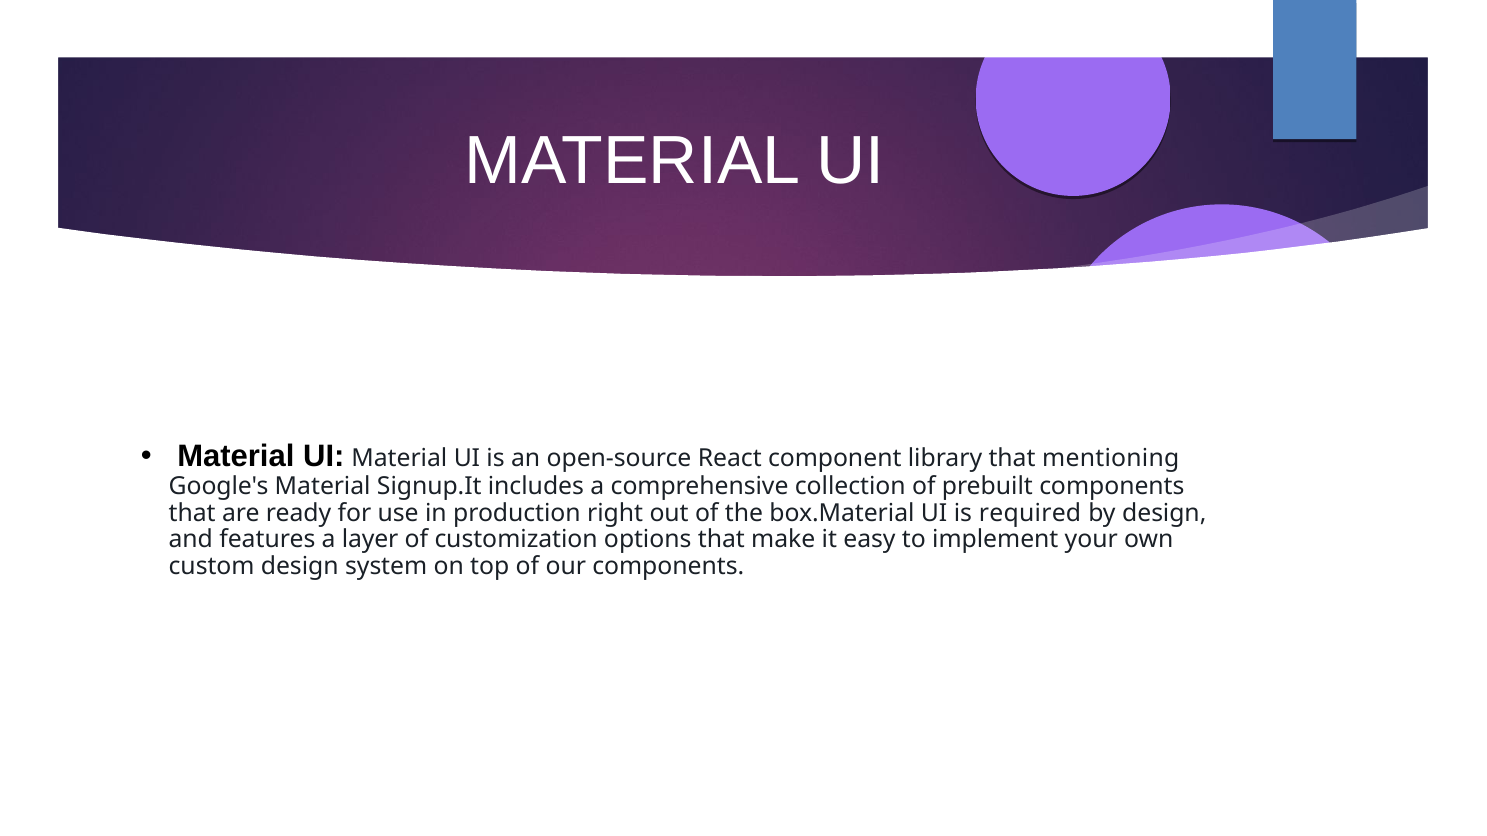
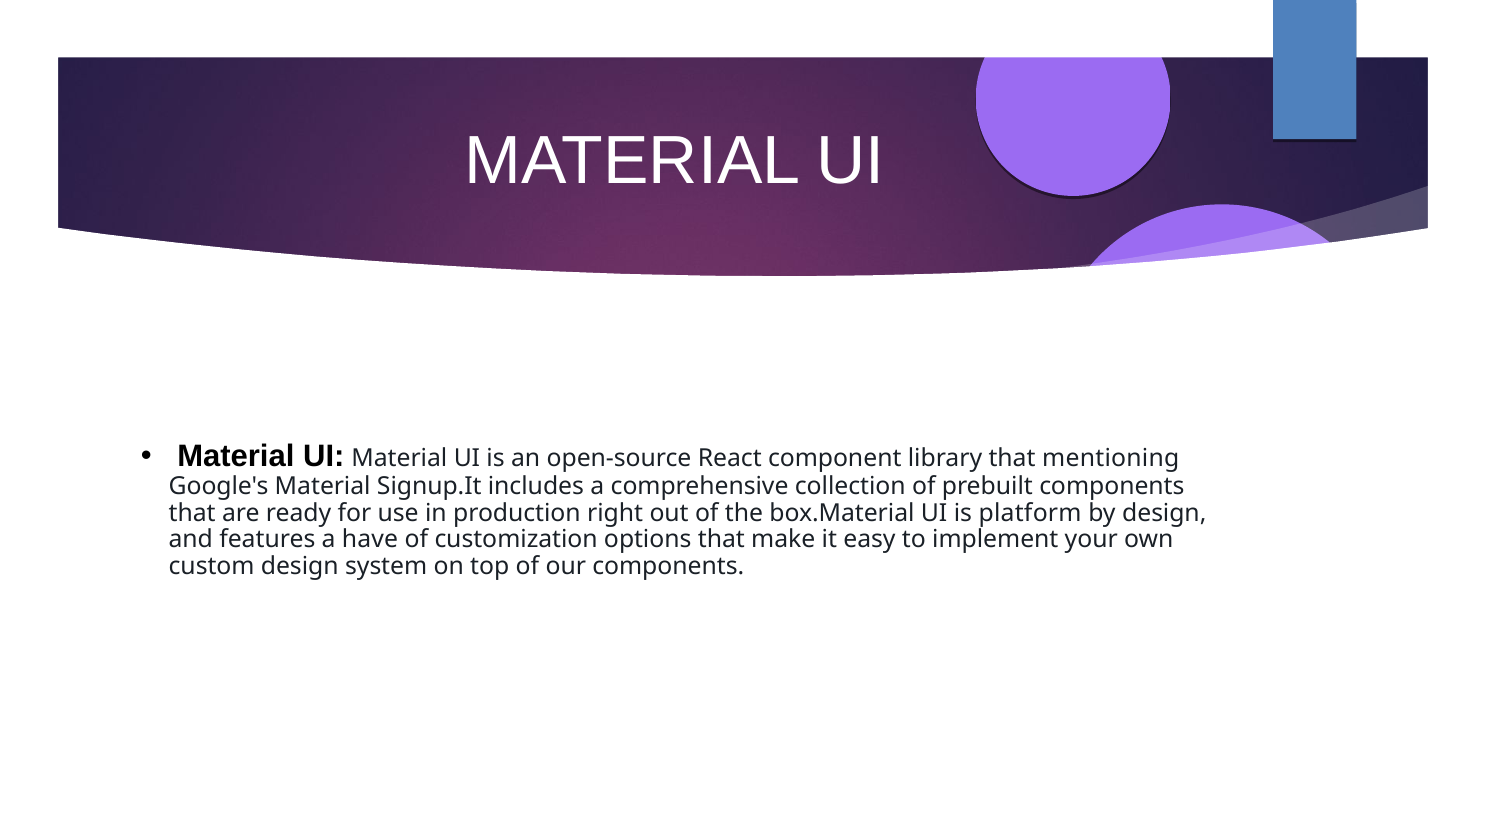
required: required -> platform
layer: layer -> have
